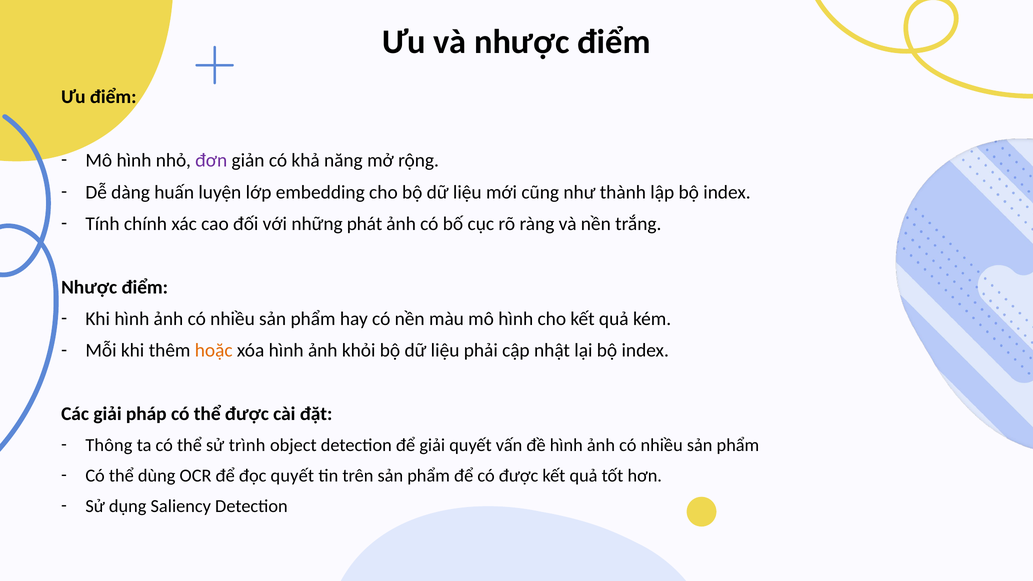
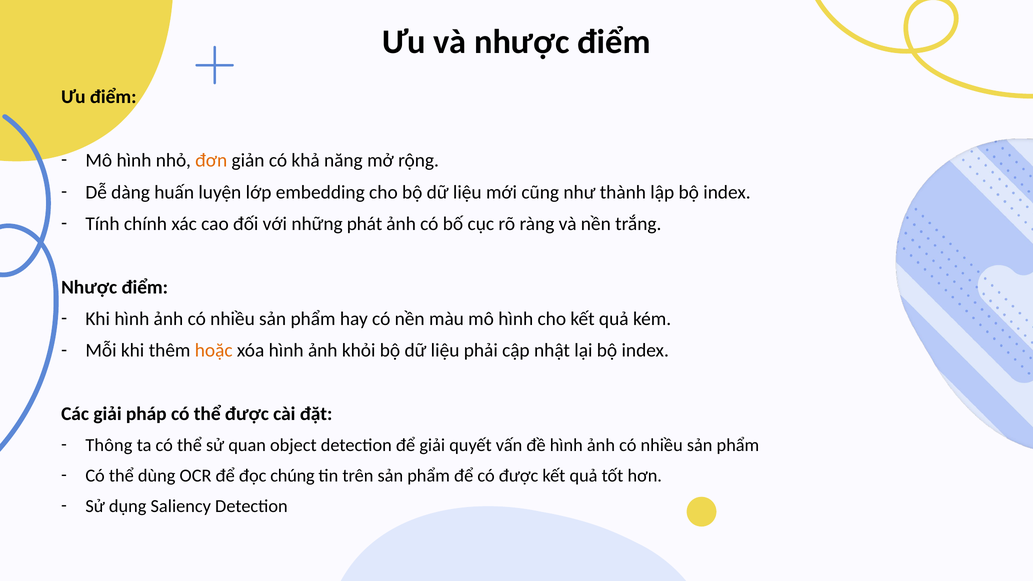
đơn colour: purple -> orange
trình: trình -> quan
đọc quyết: quyết -> chúng
